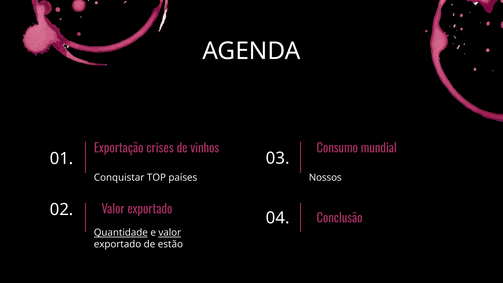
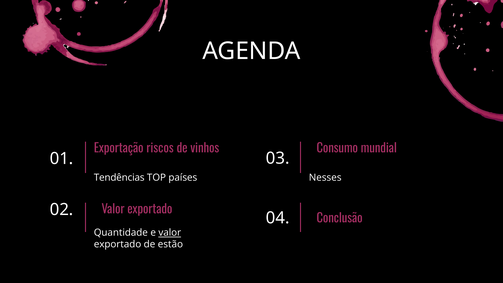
crises: crises -> riscos
Conquistar: Conquistar -> Tendências
Nossos: Nossos -> Nesses
Quantidade underline: present -> none
